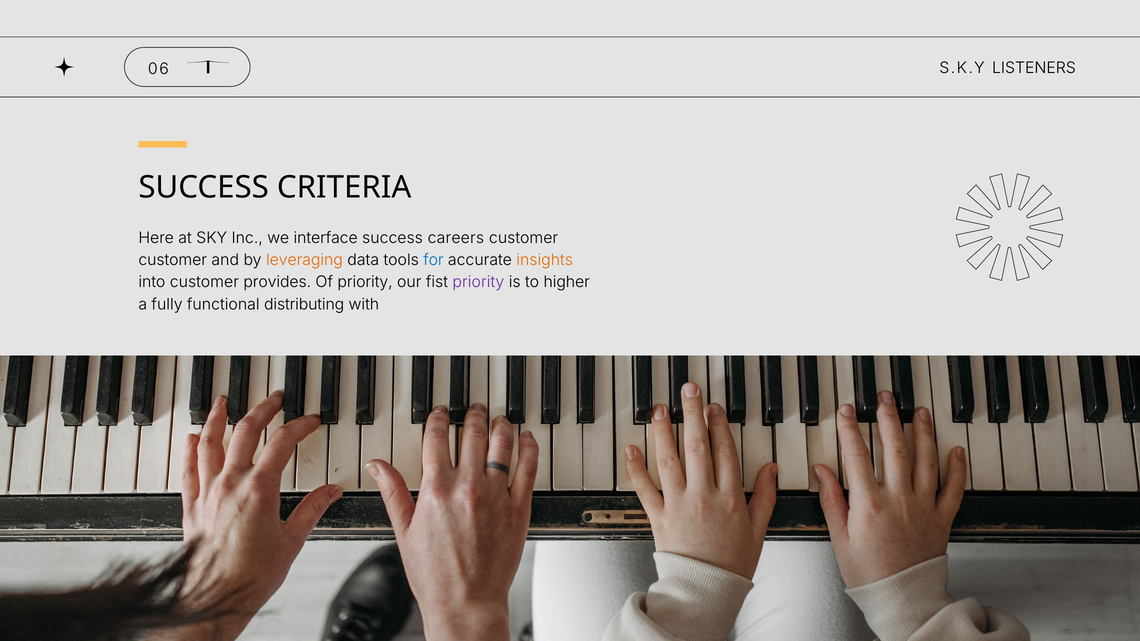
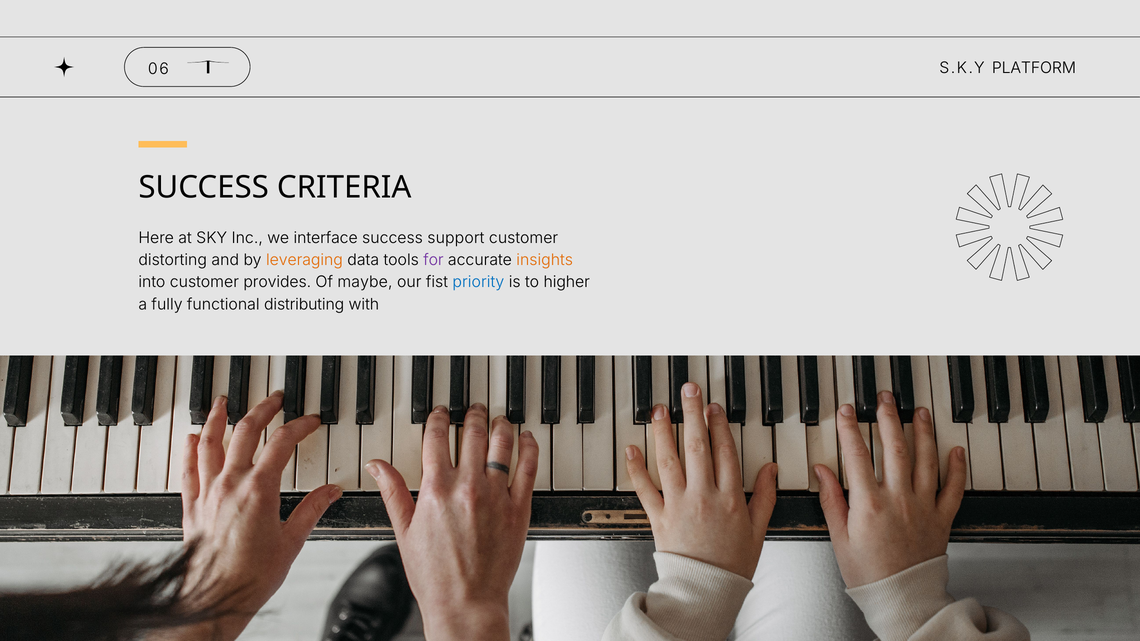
LISTENERS: LISTENERS -> PLATFORM
careers: careers -> support
customer at (173, 260): customer -> distorting
for colour: blue -> purple
Of priority: priority -> maybe
priority at (478, 282) colour: purple -> blue
